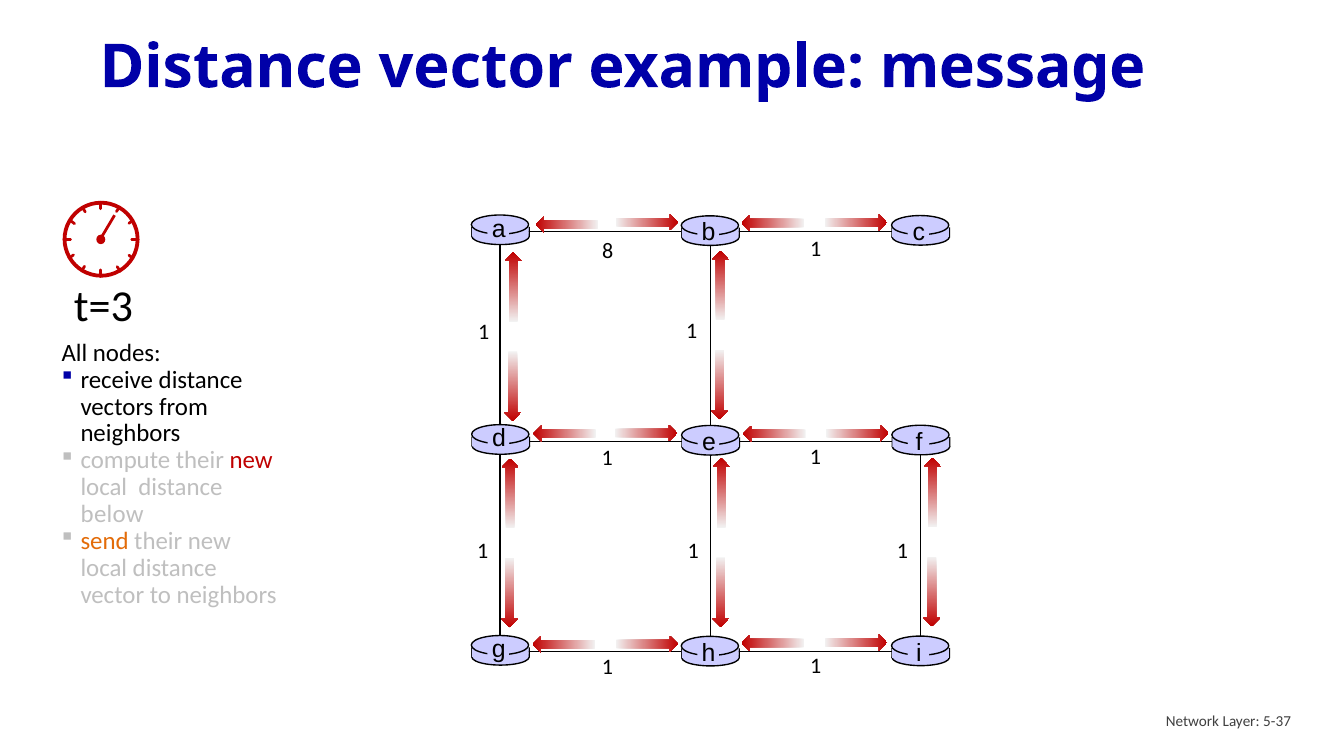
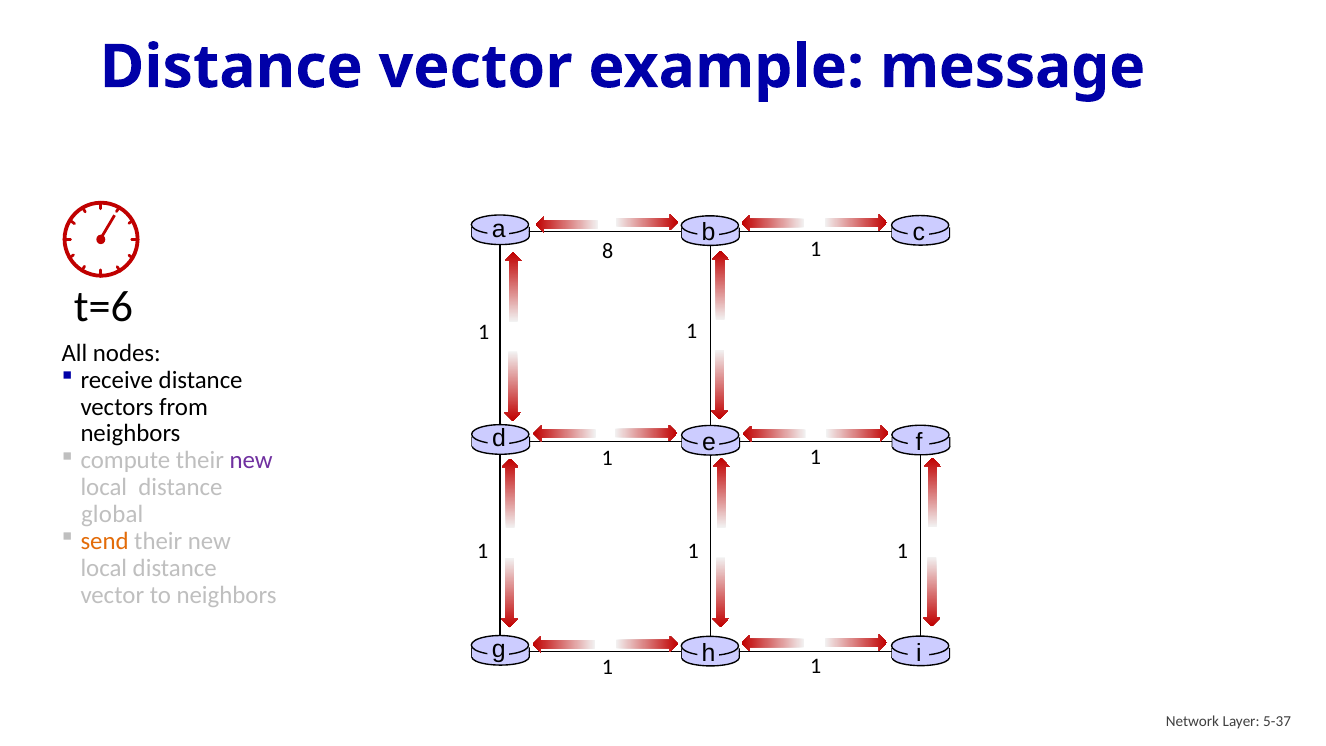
t=3: t=3 -> t=6
new at (251, 460) colour: red -> purple
below: below -> global
